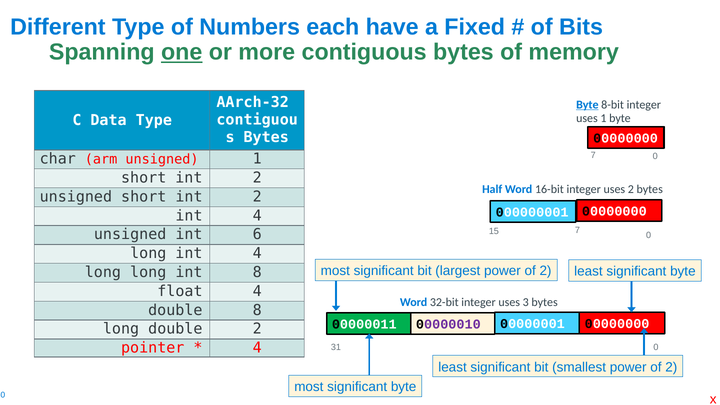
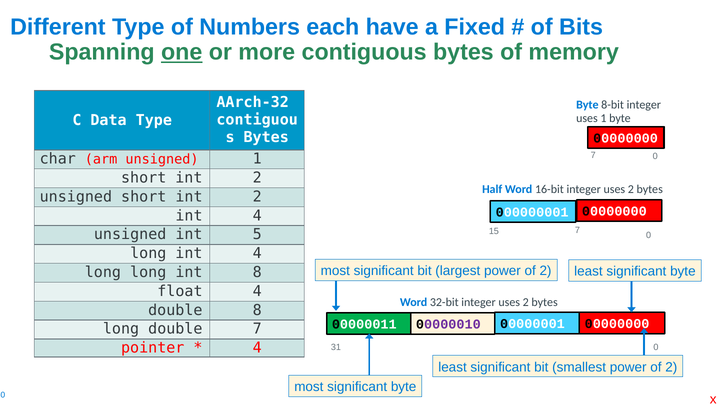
Byte at (587, 105) underline: present -> none
6: 6 -> 5
32-bit integer uses 3: 3 -> 2
double 2: 2 -> 7
